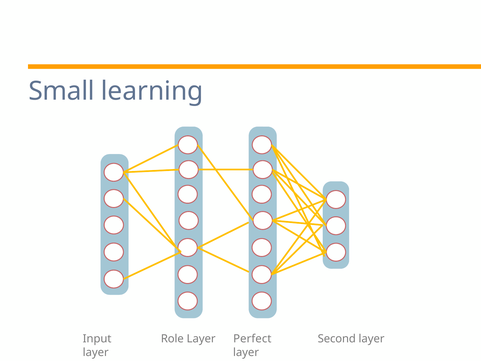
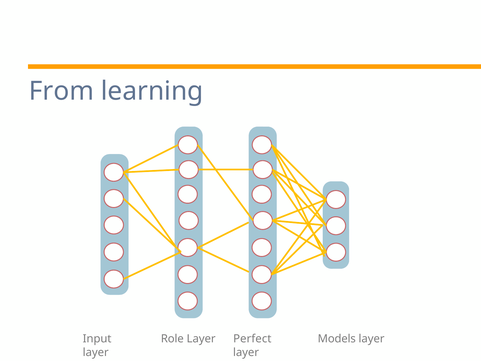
Small: Small -> From
Second: Second -> Models
